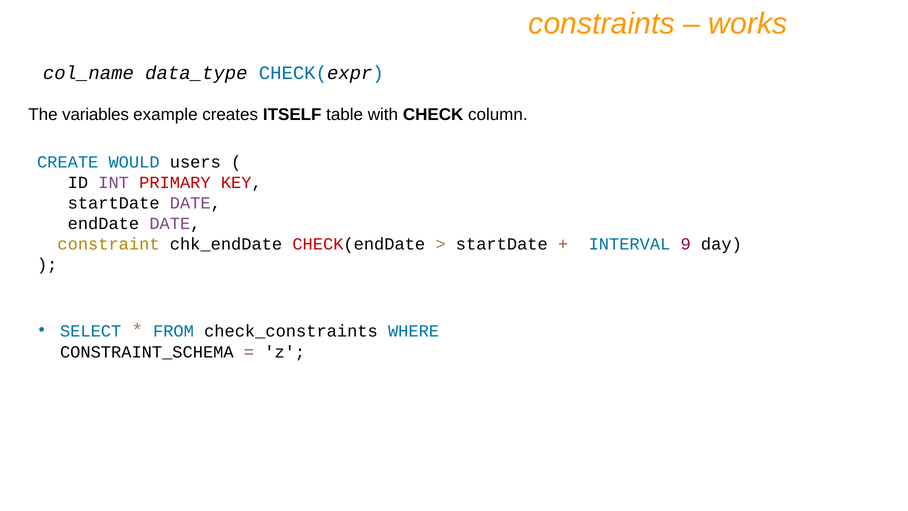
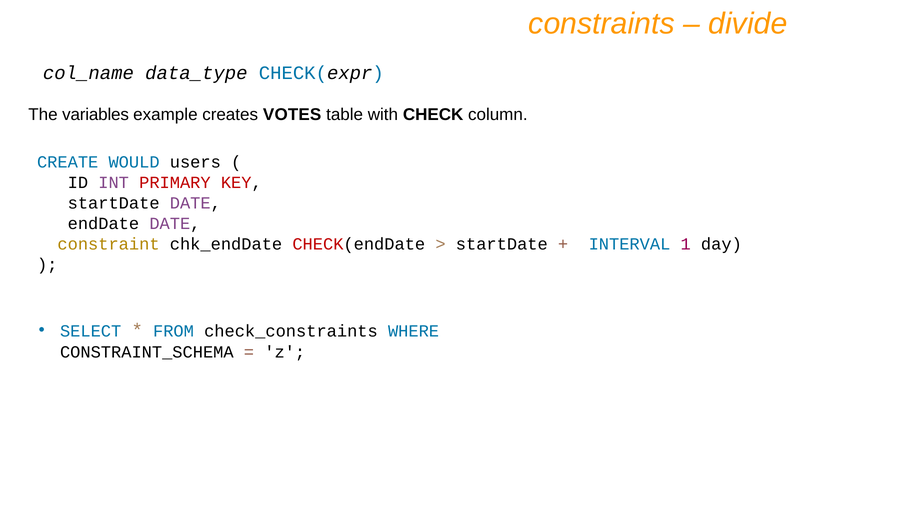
works: works -> divide
ITSELF: ITSELF -> VOTES
9: 9 -> 1
